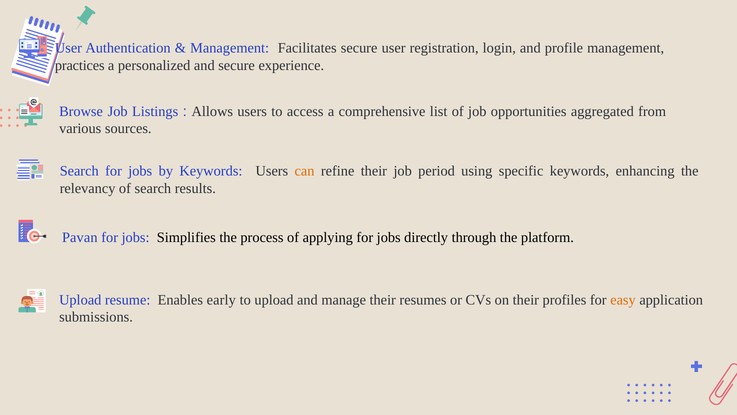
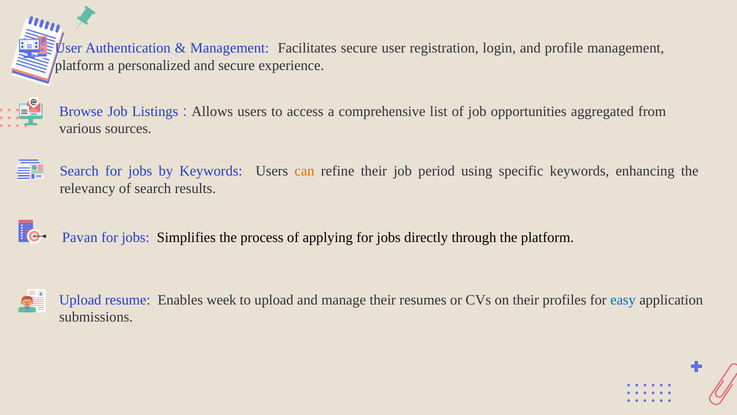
practices at (80, 65): practices -> platform
early: early -> week
easy colour: orange -> blue
